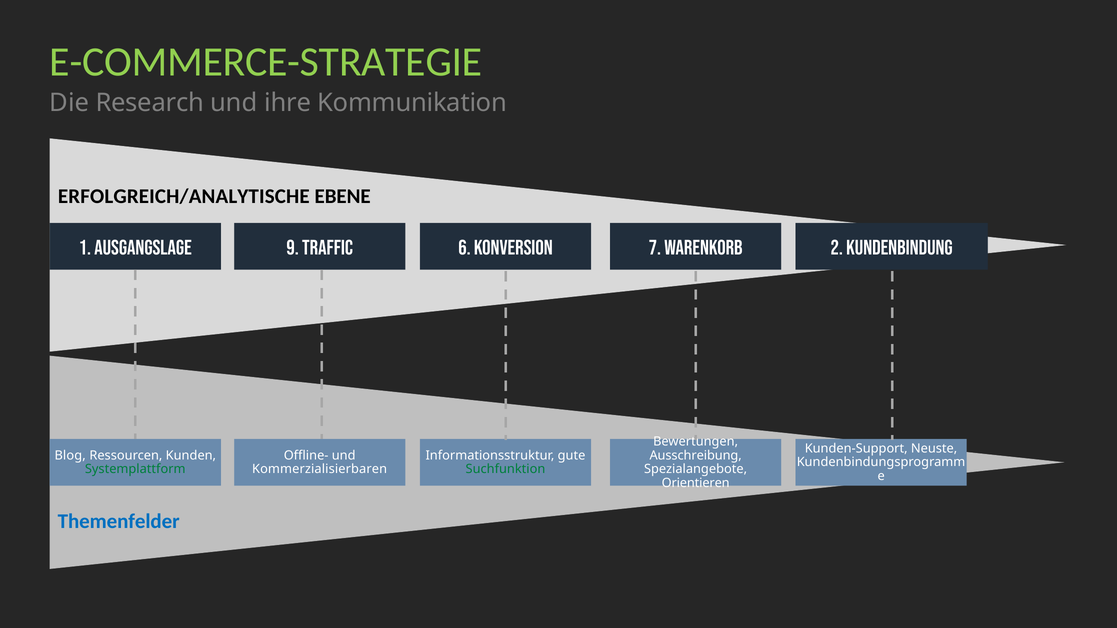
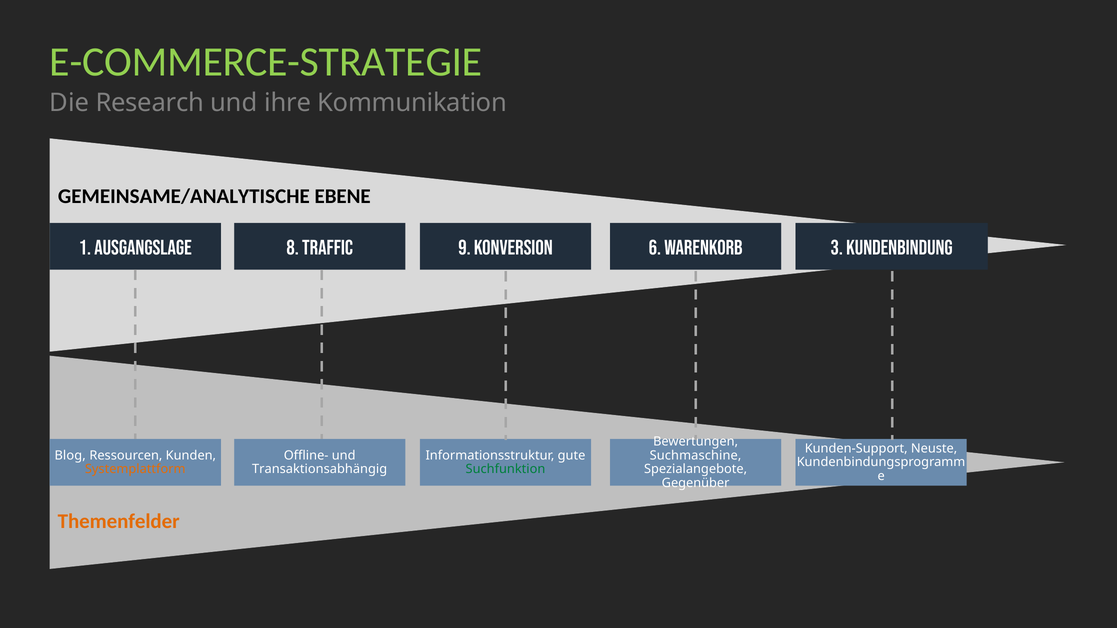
ERFOLGREICH/ANALYTISCHE: ERFOLGREICH/ANALYTISCHE -> GEMEINSAME/ANALYTISCHE
9: 9 -> 8
6: 6 -> 9
7: 7 -> 6
2: 2 -> 3
Ausschreibung: Ausschreibung -> Suchmaschine
Systemplattform colour: green -> orange
Kommerzialisierbaren: Kommerzialisierbaren -> Transaktionsabhängig
Orientieren: Orientieren -> Gegenüber
Themenfelder colour: blue -> orange
